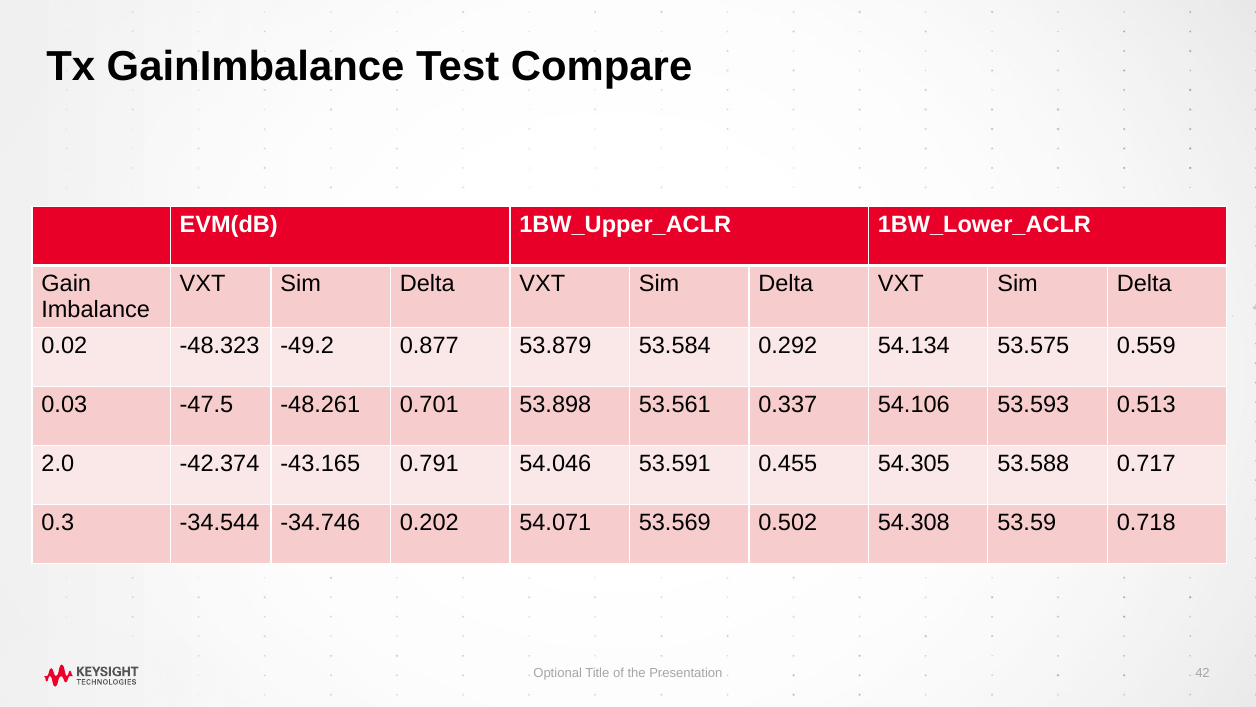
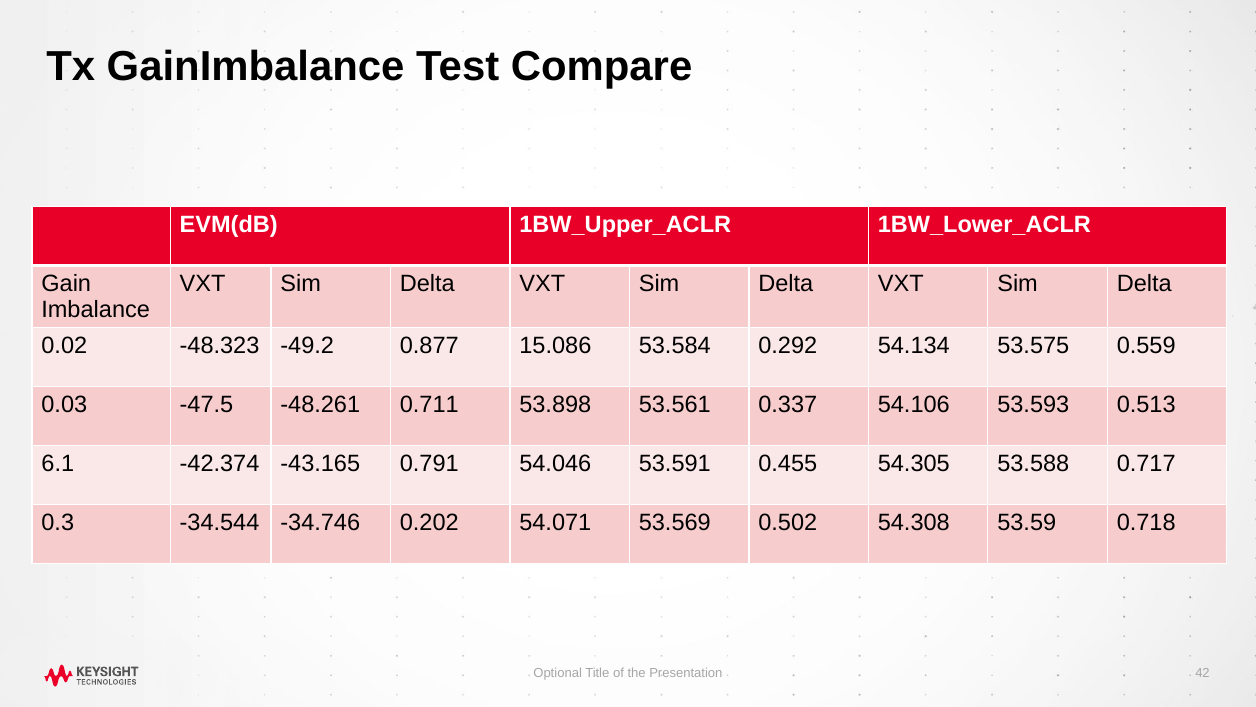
53.879: 53.879 -> 15.086
0.701: 0.701 -> 0.711
2.0: 2.0 -> 6.1
